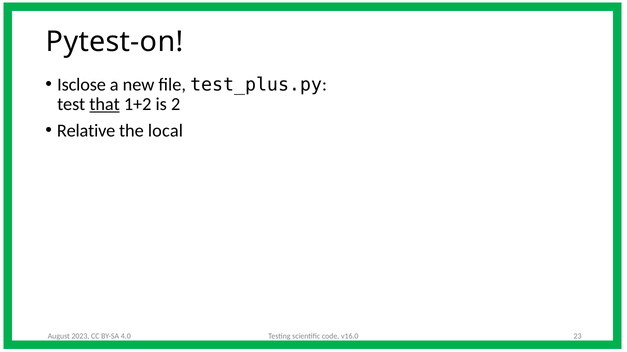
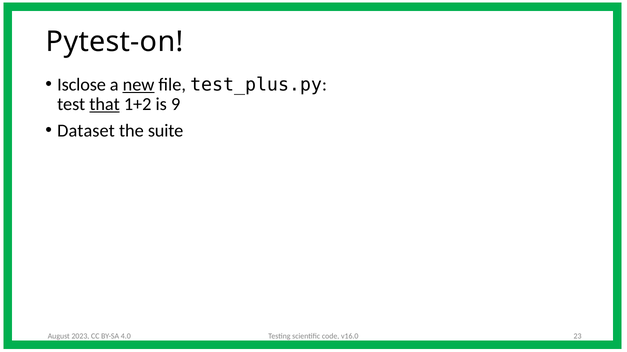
new underline: none -> present
2: 2 -> 9
Relative: Relative -> Dataset
local: local -> suite
